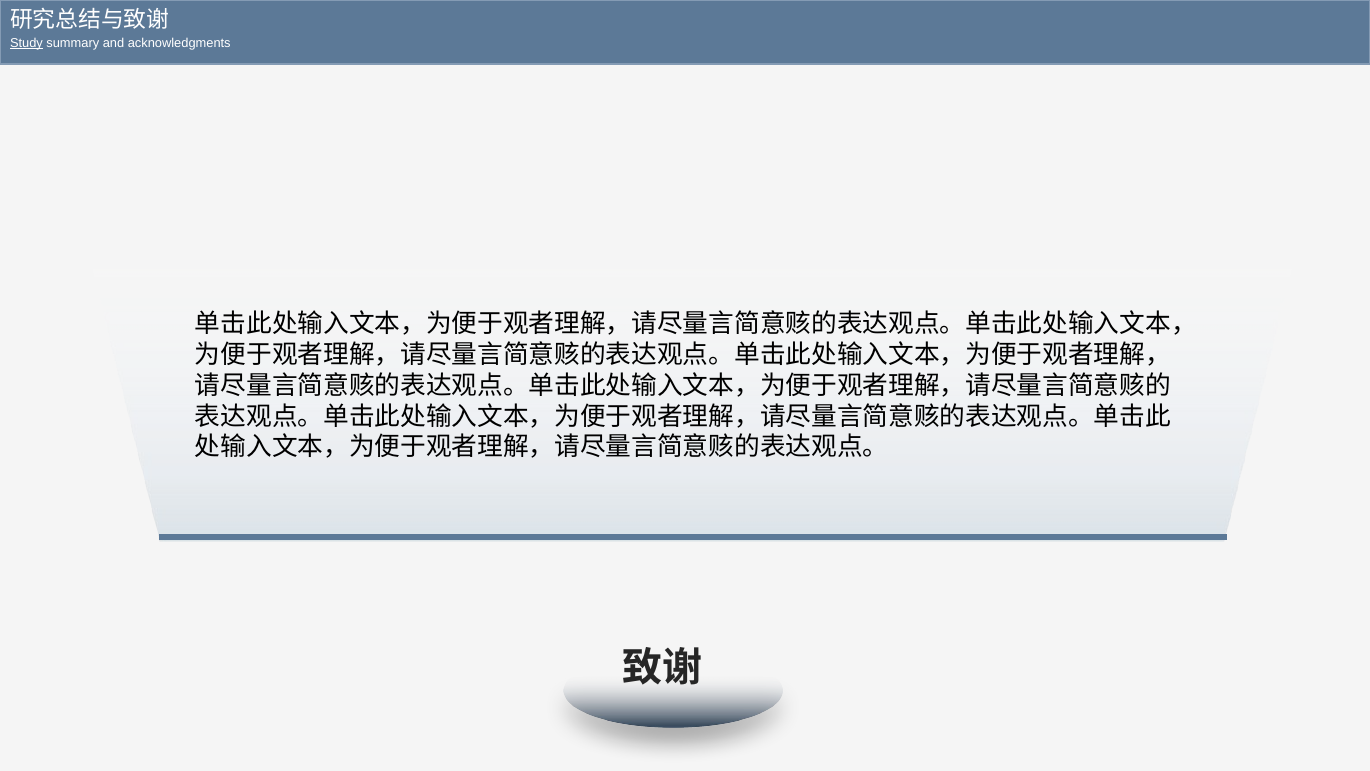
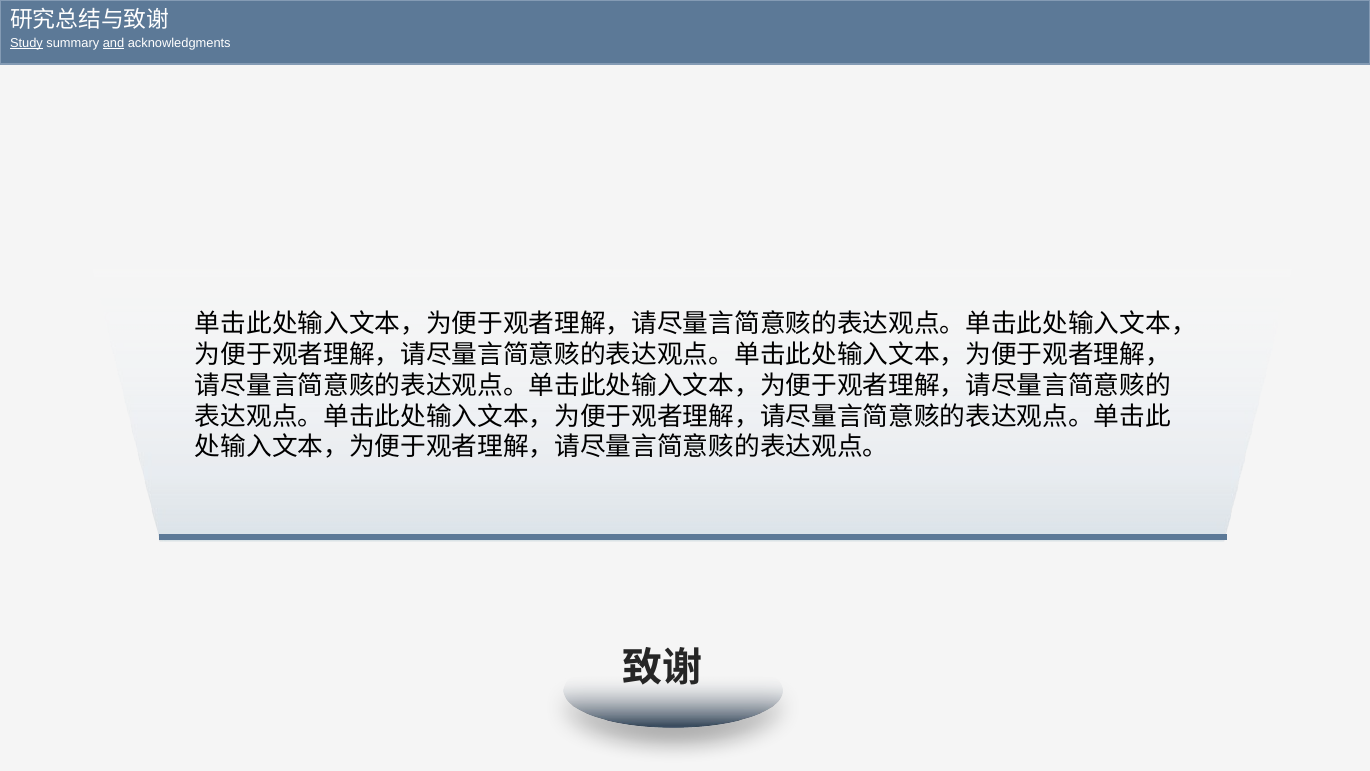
and underline: none -> present
